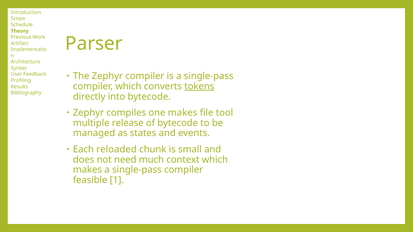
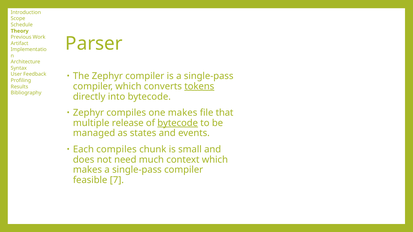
tool: tool -> that
bytecode at (178, 123) underline: none -> present
Each reloaded: reloaded -> compiles
1: 1 -> 7
